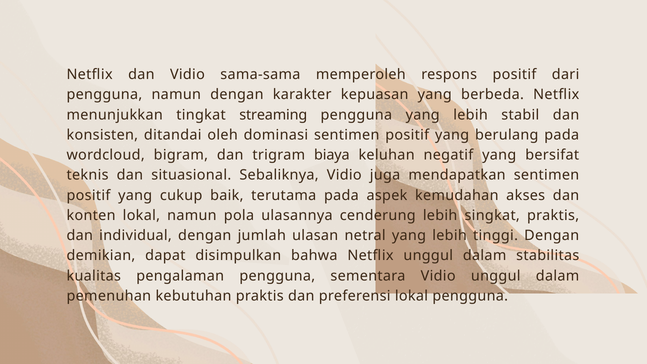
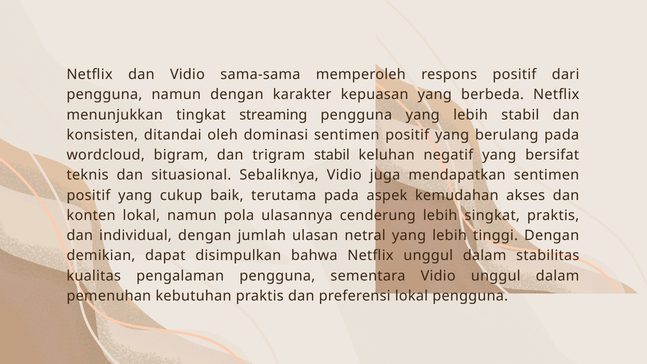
trigram biaya: biaya -> stabil
